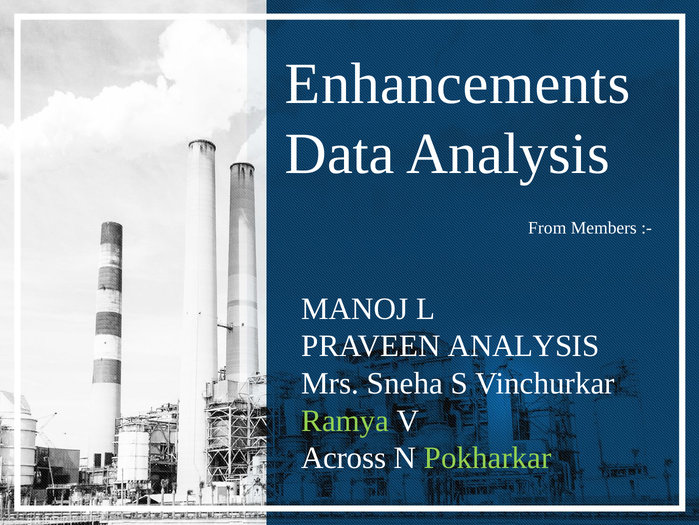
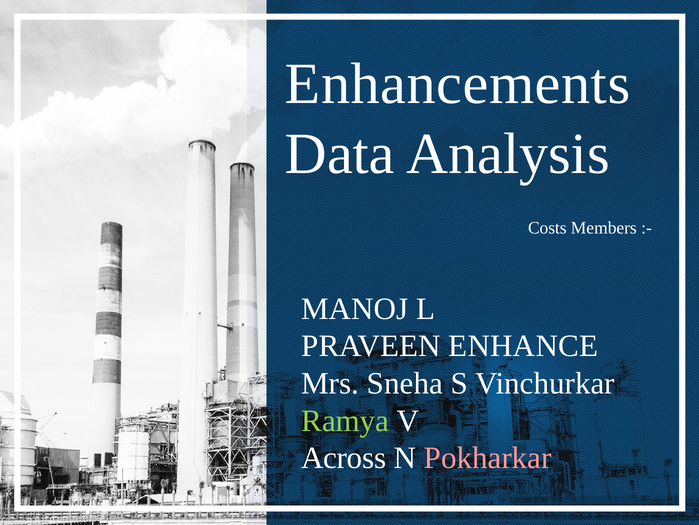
From: From -> Costs
PRAVEEN ANALYSIS: ANALYSIS -> ENHANCE
Pokharkar colour: light green -> pink
